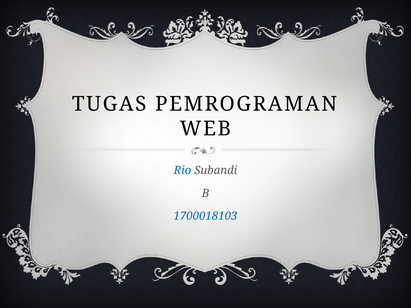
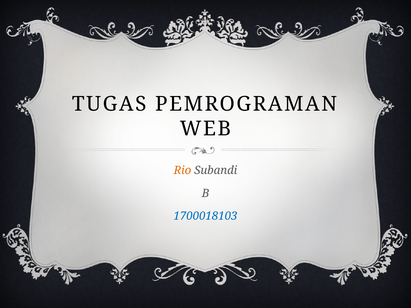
Rio colour: blue -> orange
